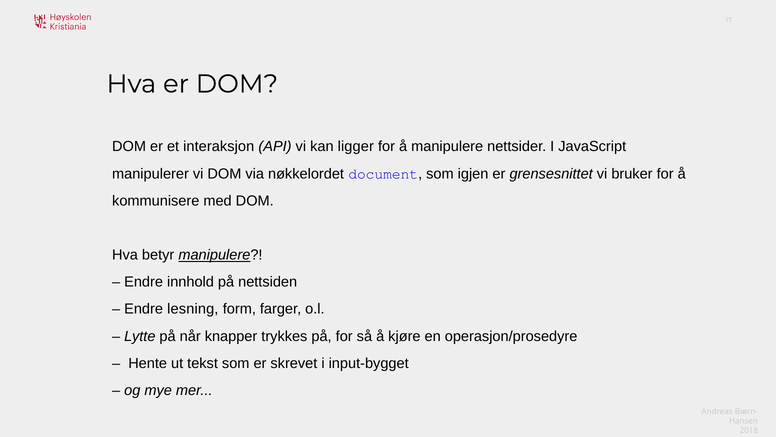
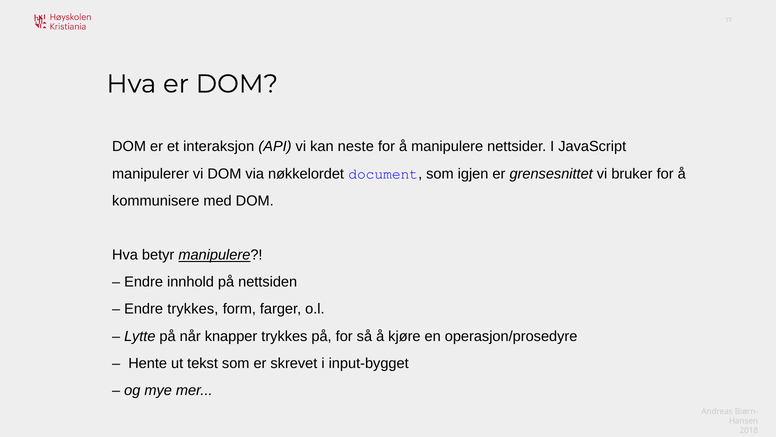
ligger: ligger -> neste
Endre lesning: lesning -> trykkes
